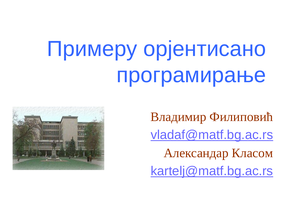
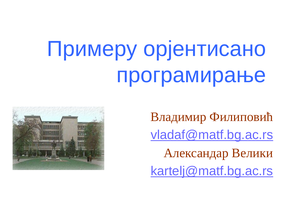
Класом: Класом -> Велики
